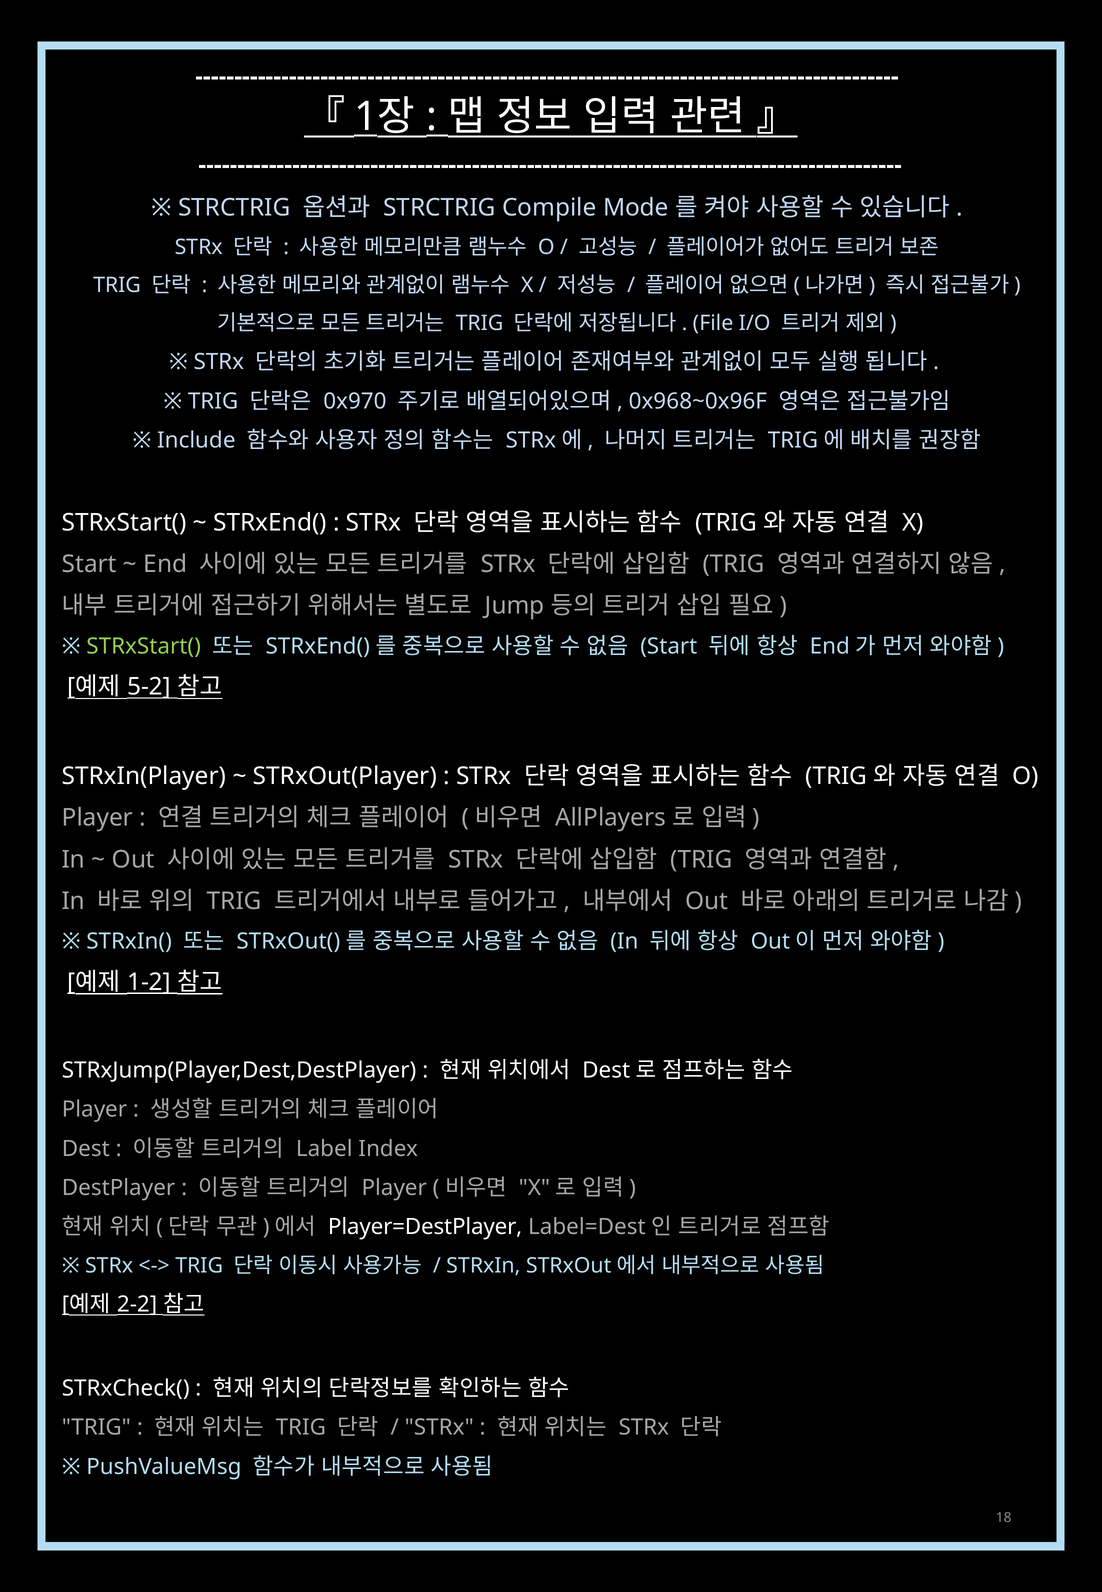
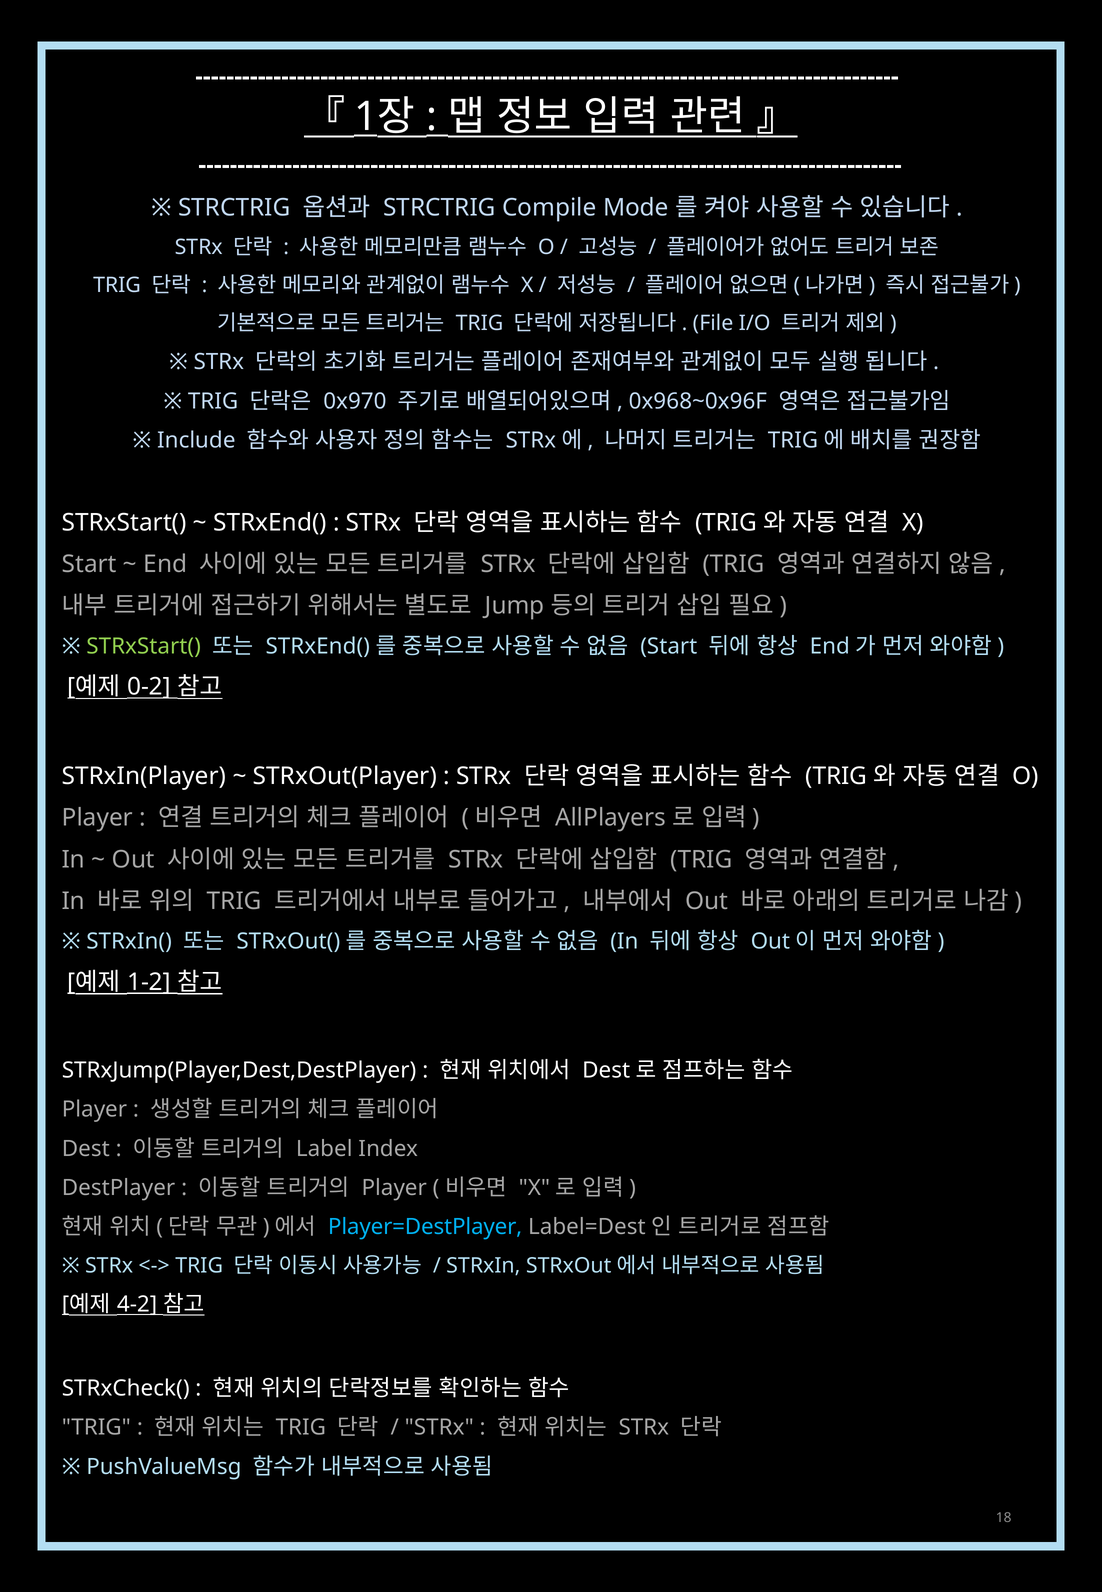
5-2: 5-2 -> 0-2
Player=DestPlayer colour: white -> light blue
2-2: 2-2 -> 4-2
